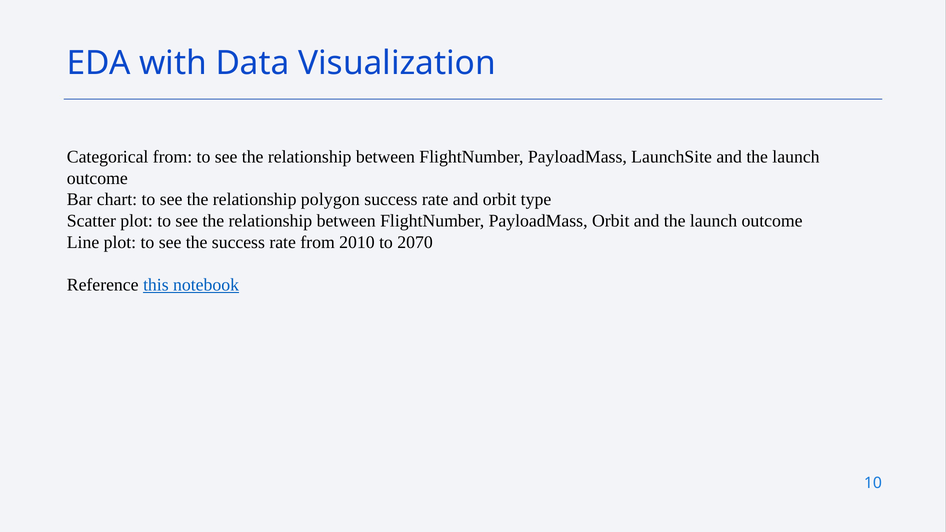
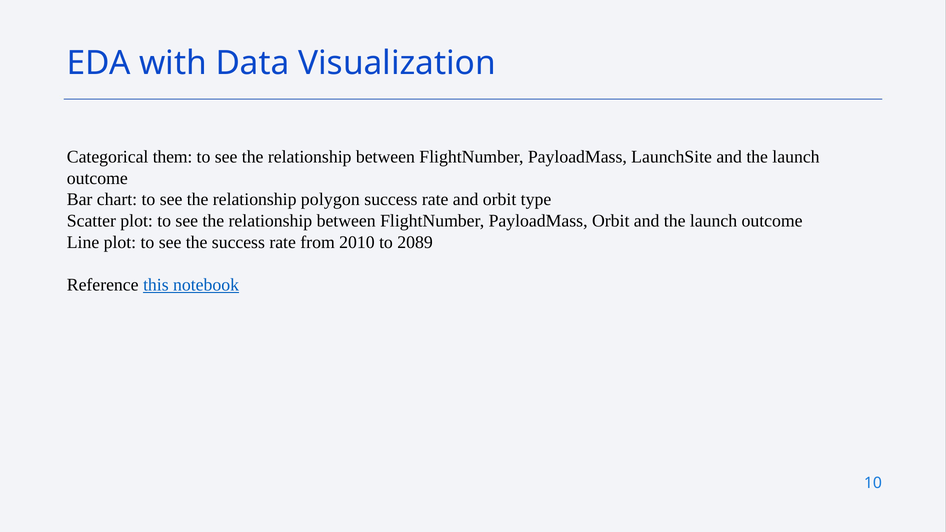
Categorical from: from -> them
2070: 2070 -> 2089
